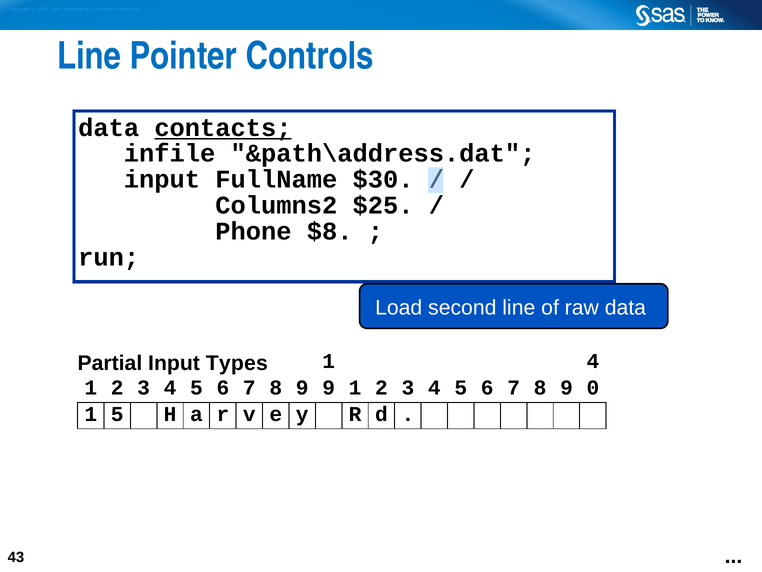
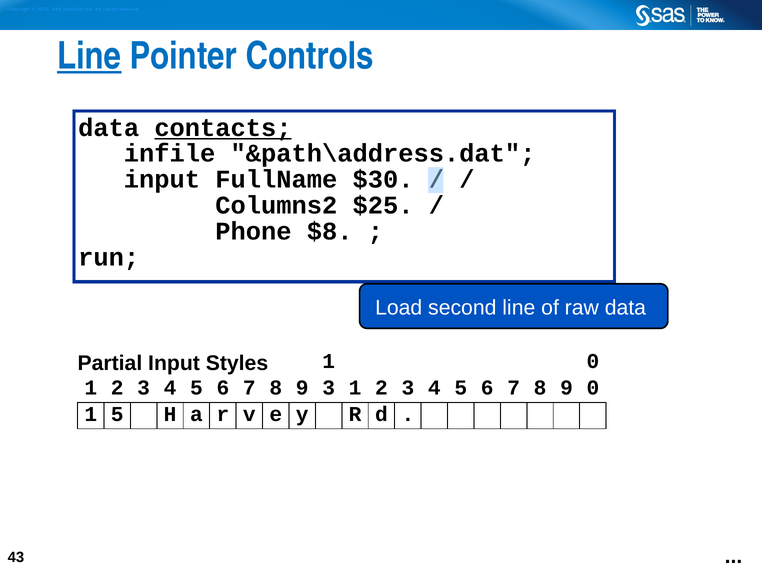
Line at (89, 56) underline: none -> present
Types: Types -> Styles
1 4: 4 -> 0
9 9: 9 -> 3
